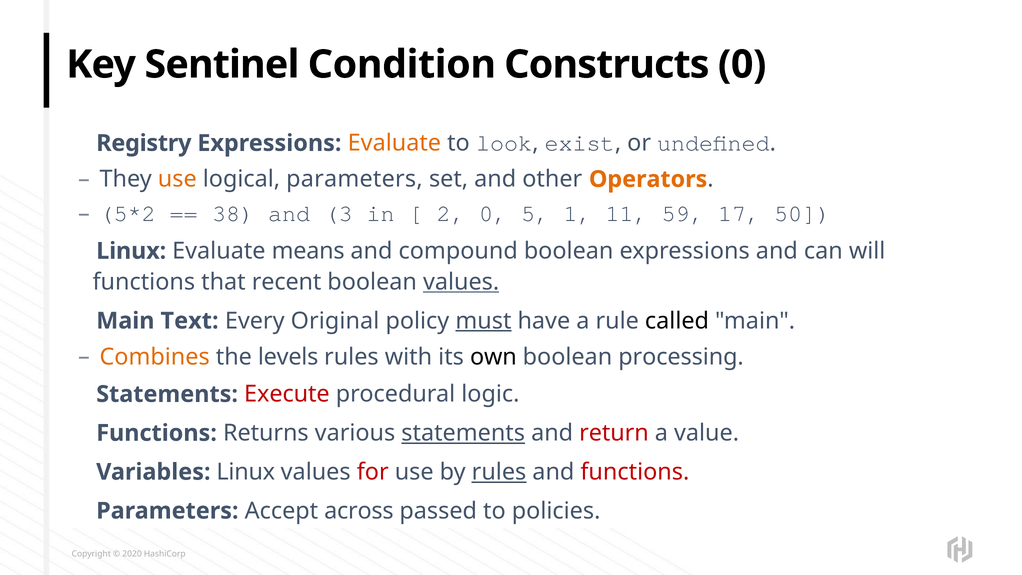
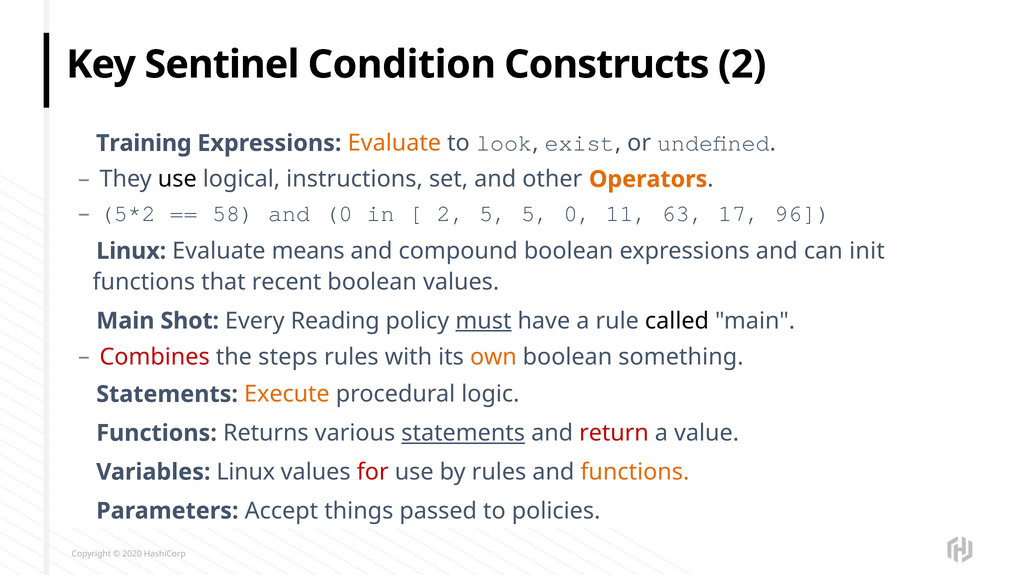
Constructs 0: 0 -> 2
Registry: Registry -> Training
use at (177, 179) colour: orange -> black
logical parameters: parameters -> instructions
38: 38 -> 58
and 3: 3 -> 0
2 0: 0 -> 5
5 1: 1 -> 0
59: 59 -> 63
50: 50 -> 96
will: will -> init
values at (461, 282) underline: present -> none
Text: Text -> Shot
Original: Original -> Reading
Combines colour: orange -> red
levels: levels -> steps
own colour: black -> orange
processing: processing -> something
Execute colour: red -> orange
rules at (499, 472) underline: present -> none
functions at (635, 472) colour: red -> orange
across: across -> things
